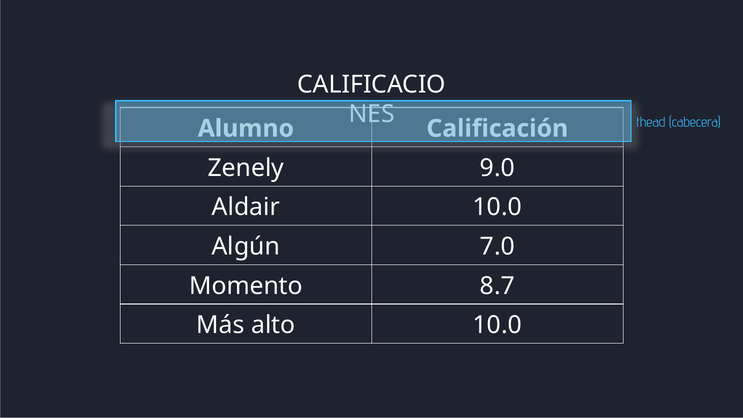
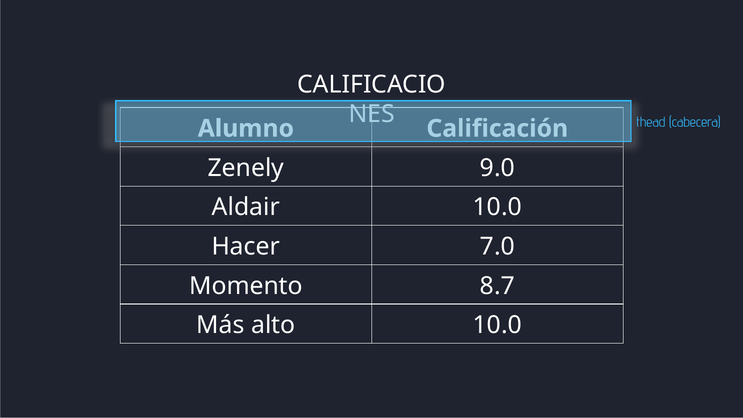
Algún: Algún -> Hacer
